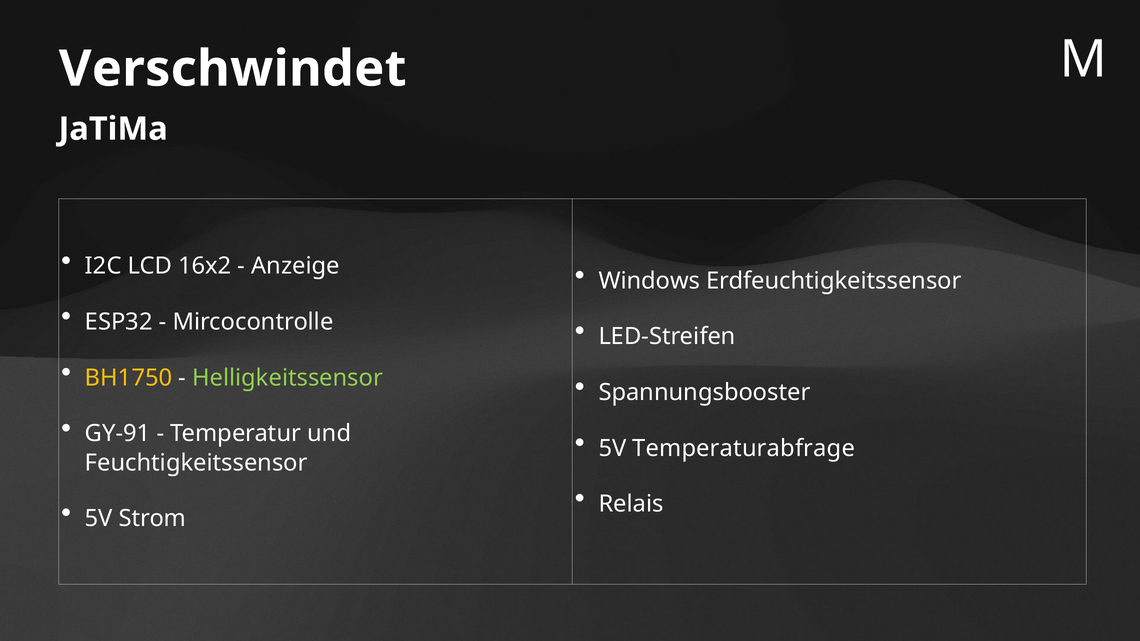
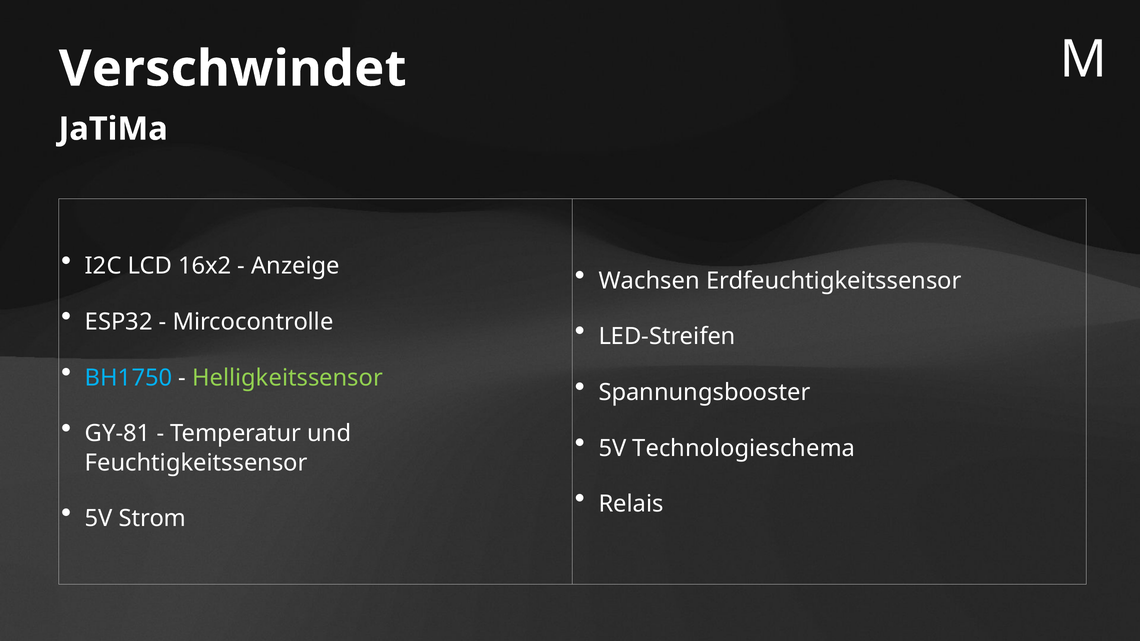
Windows: Windows -> Wachsen
BH1750 colour: yellow -> light blue
GY-91: GY-91 -> GY-81
Temperaturabfrage: Temperaturabfrage -> Technologieschema
